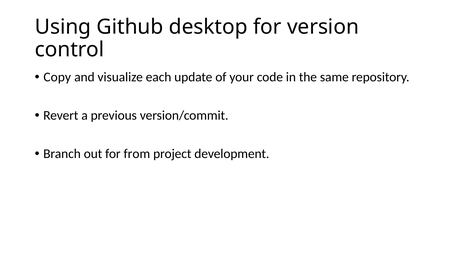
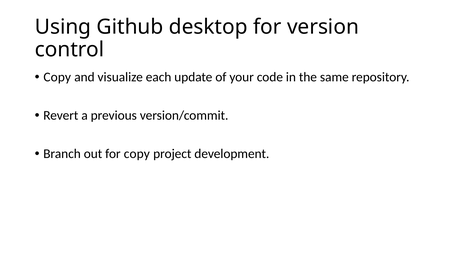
for from: from -> copy
